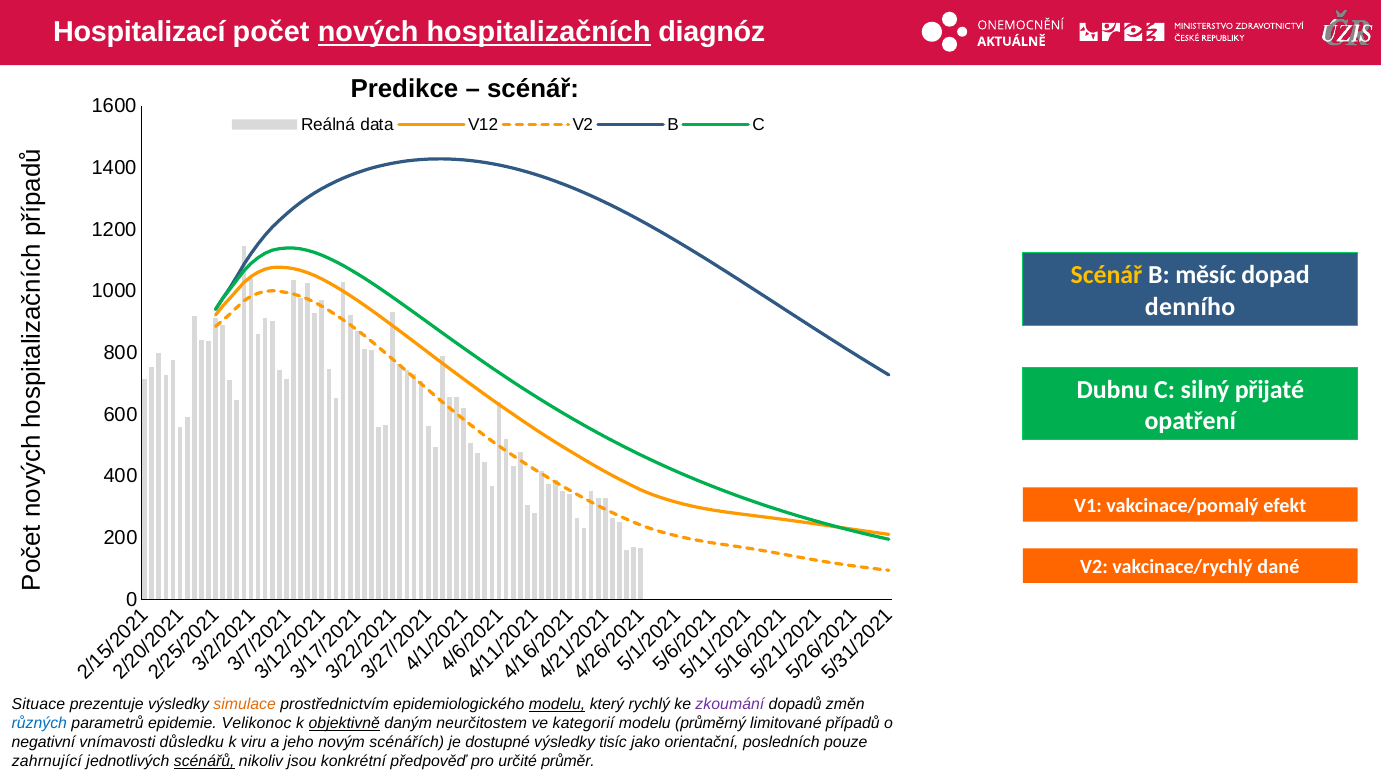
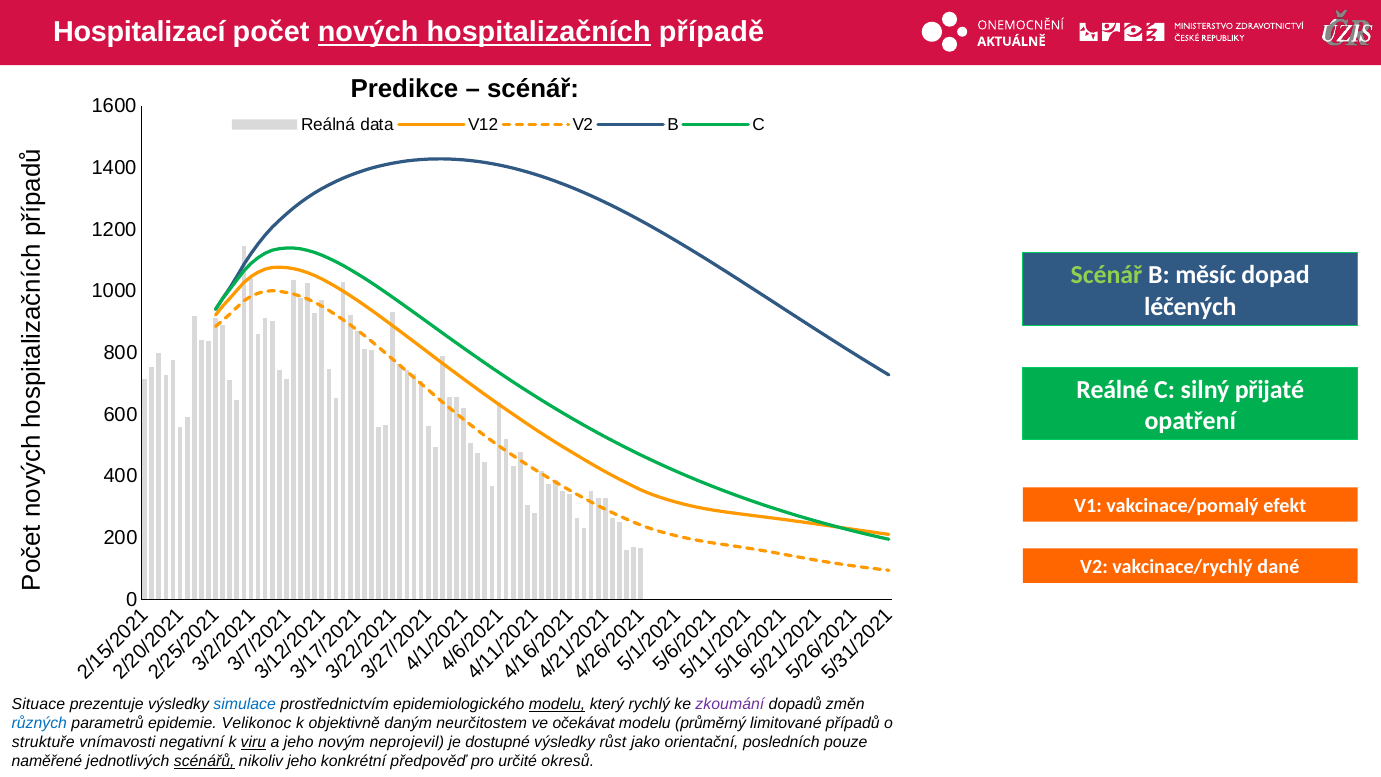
diagnóz: diagnóz -> případě
Scénář at (1106, 275) colour: yellow -> light green
denního: denního -> léčených
Dubnu: Dubnu -> Reálné
simulace colour: orange -> blue
objektivně underline: present -> none
kategorií: kategorií -> očekávat
negativní: negativní -> struktuře
důsledku: důsledku -> negativní
viru underline: none -> present
scénářích: scénářích -> neprojevil
tisíc: tisíc -> růst
zahrnující: zahrnující -> naměřené
nikoliv jsou: jsou -> jeho
průměr: průměr -> okresů
